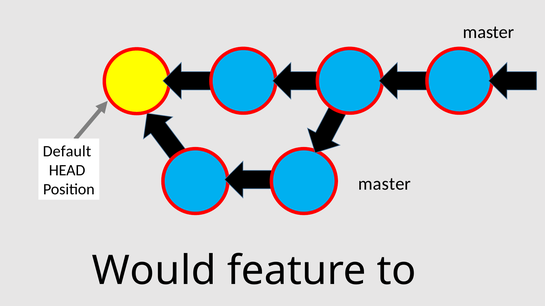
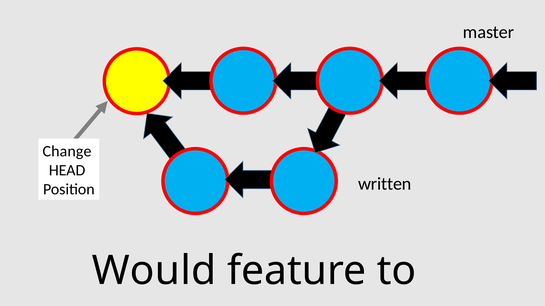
Default: Default -> Change
master at (385, 184): master -> written
